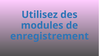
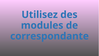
enregistrement: enregistrement -> correspondante
